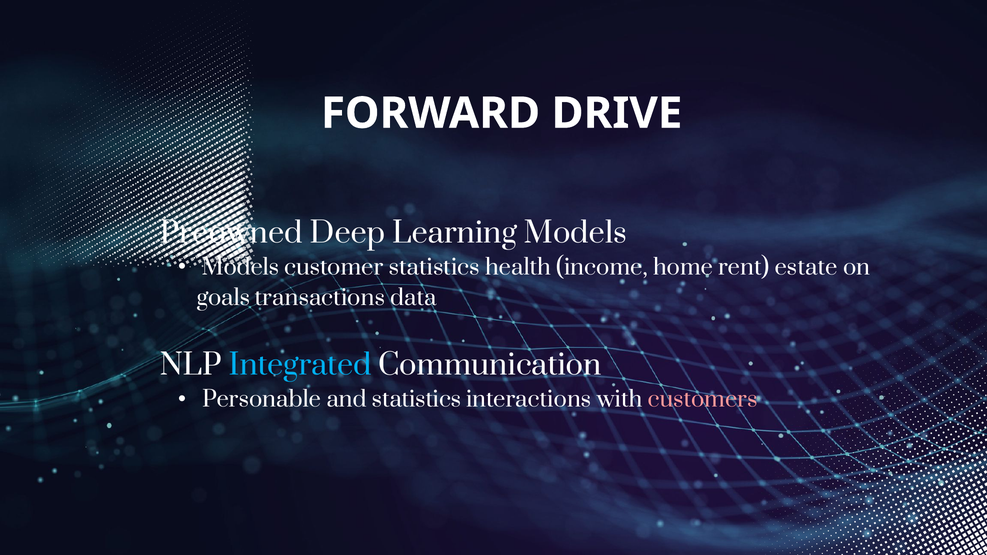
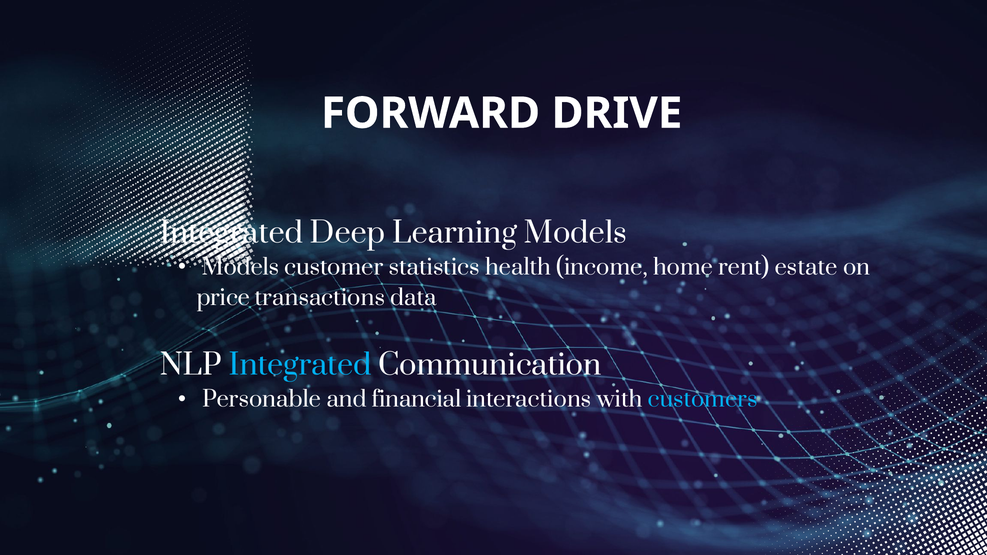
Preowned at (231, 233): Preowned -> Integrated
goals: goals -> price
and statistics: statistics -> financial
customers colour: pink -> light blue
